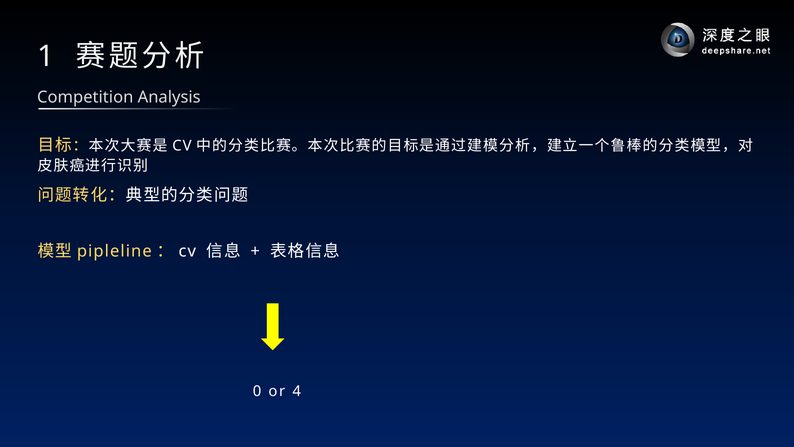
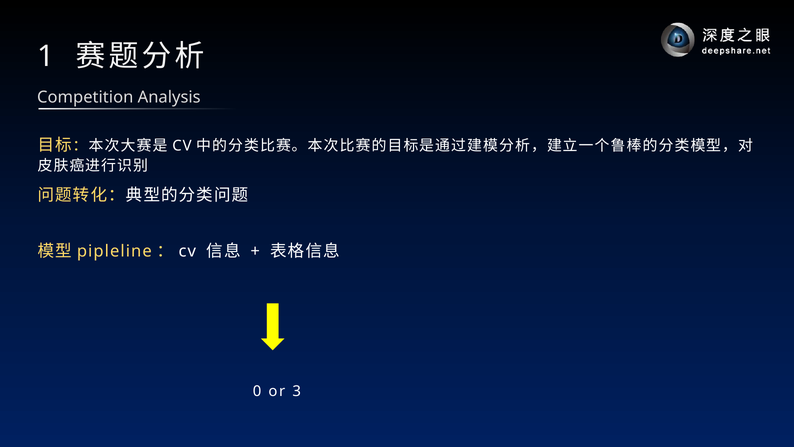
4: 4 -> 3
